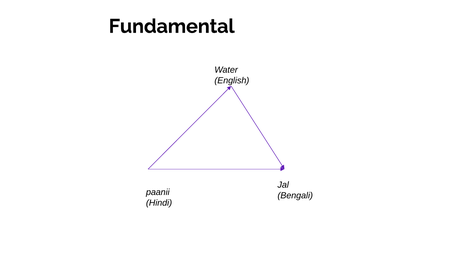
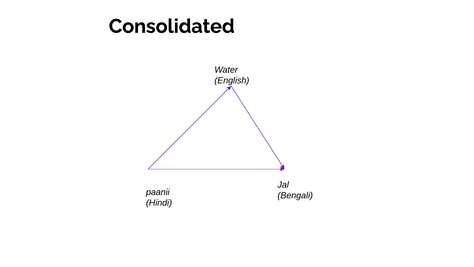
Fundamental: Fundamental -> Consolidated
